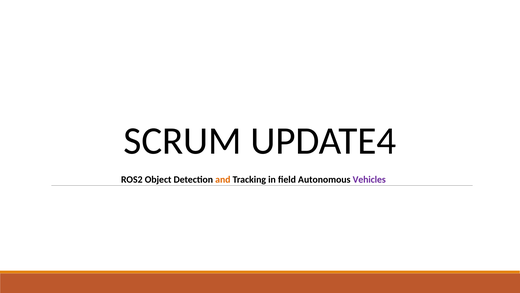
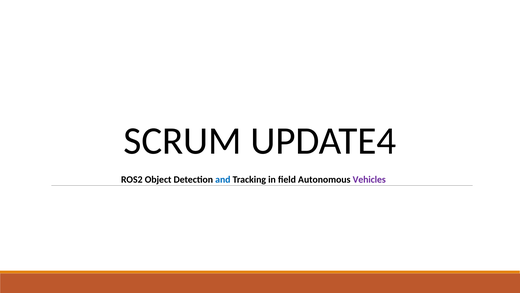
and colour: orange -> blue
